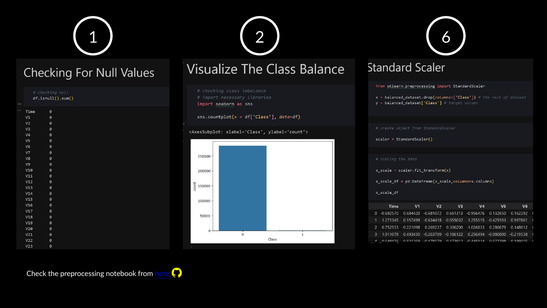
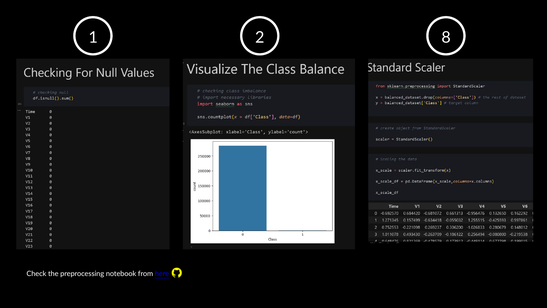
6: 6 -> 8
